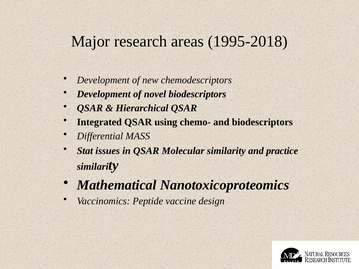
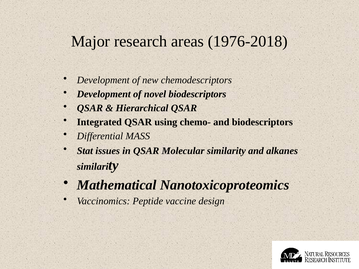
1995-2018: 1995-2018 -> 1976-2018
practice: practice -> alkanes
